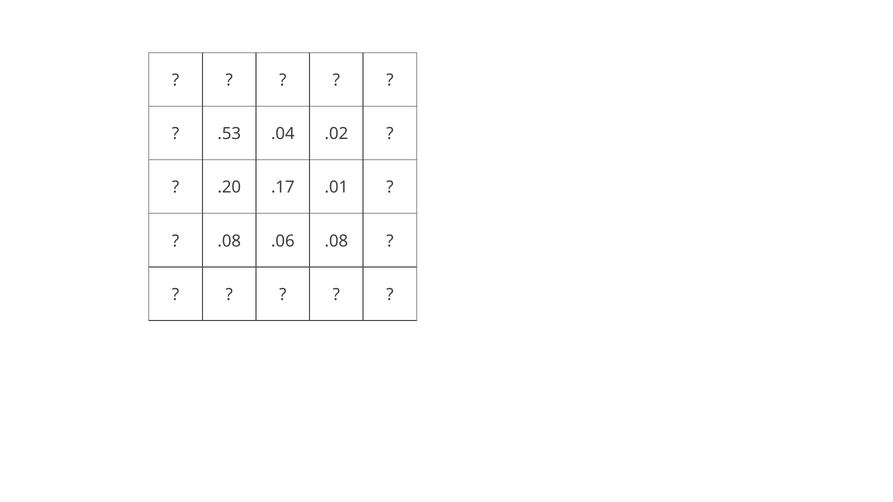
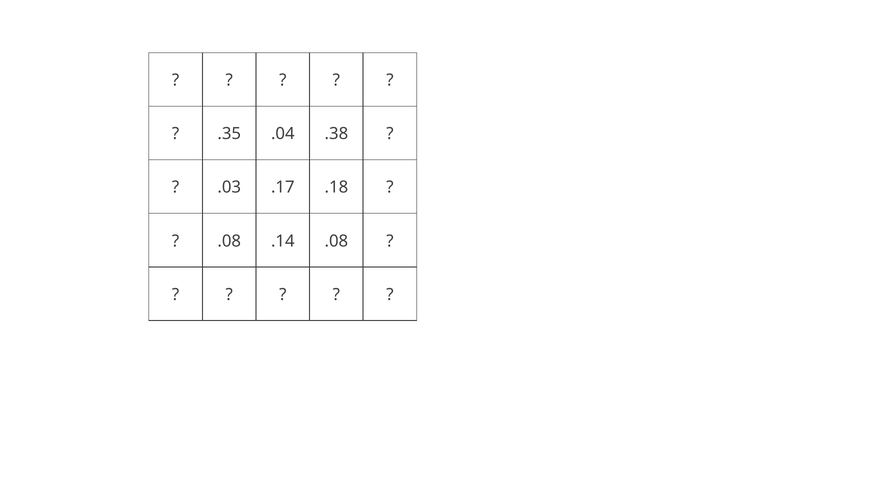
.53: .53 -> .35
.02: .02 -> .38
.20: .20 -> .03
.01: .01 -> .18
.06: .06 -> .14
